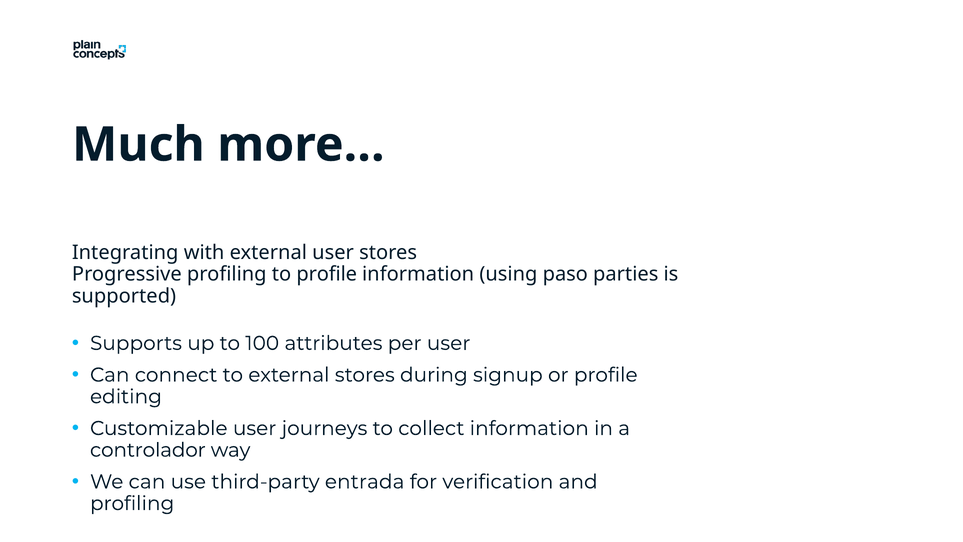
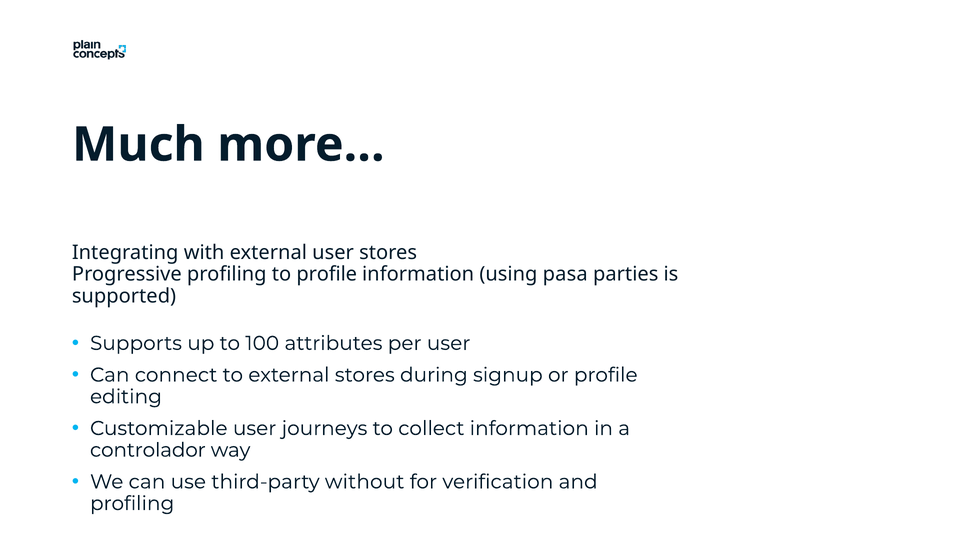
paso: paso -> pasa
entrada: entrada -> without
